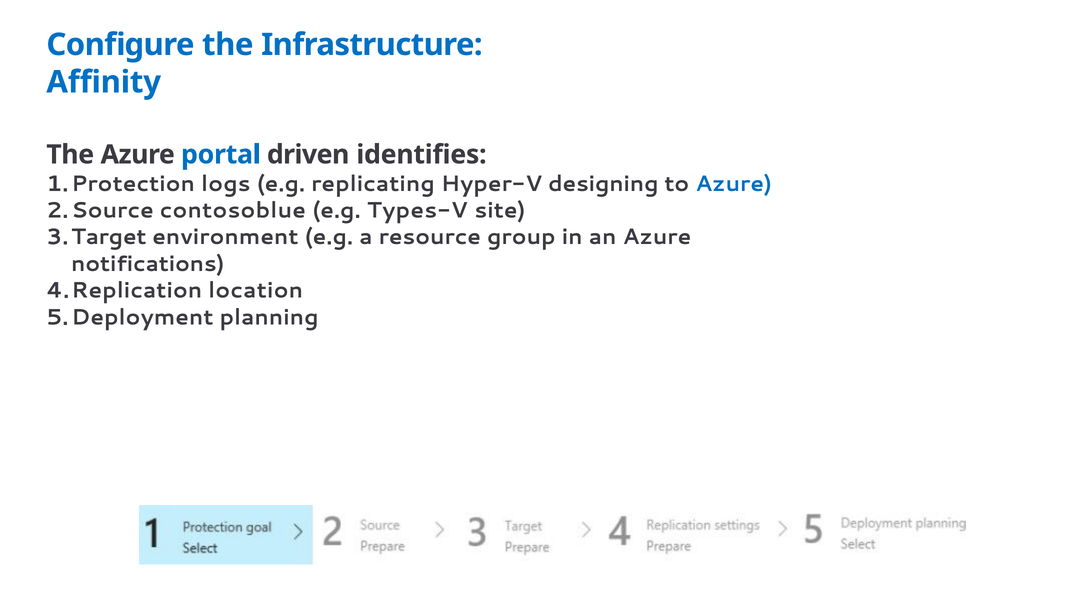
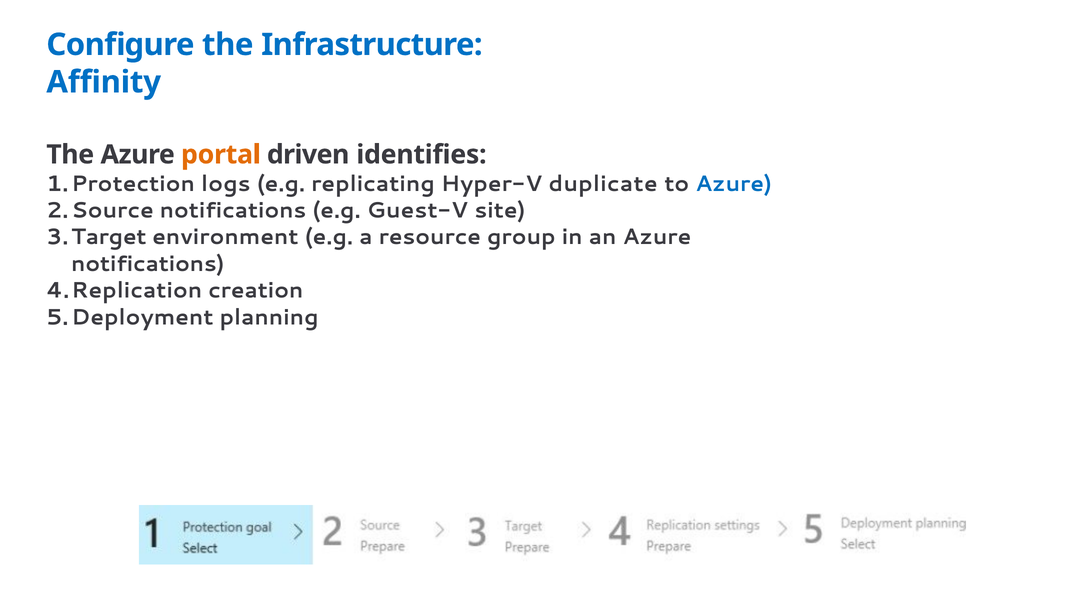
portal colour: blue -> orange
designing: designing -> duplicate
contosoblue at (233, 210): contosoblue -> notifications
Types-V: Types-V -> Guest-V
location: location -> creation
